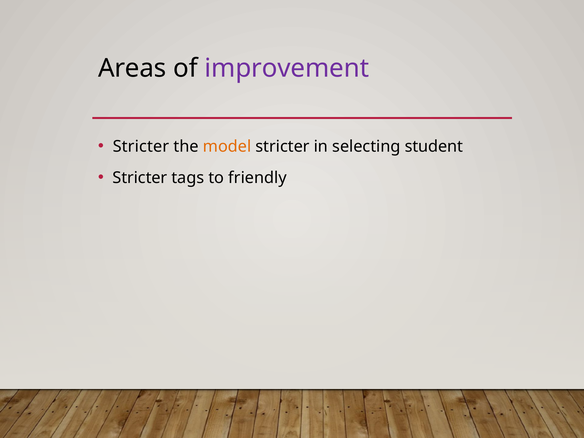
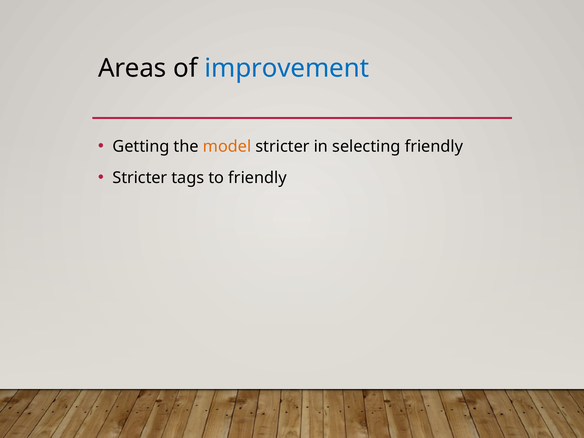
improvement colour: purple -> blue
Stricter at (141, 146): Stricter -> Getting
selecting student: student -> friendly
